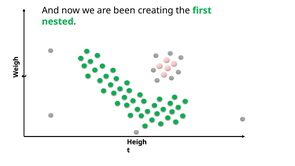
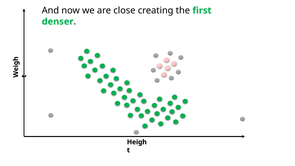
been: been -> close
nested: nested -> denser
